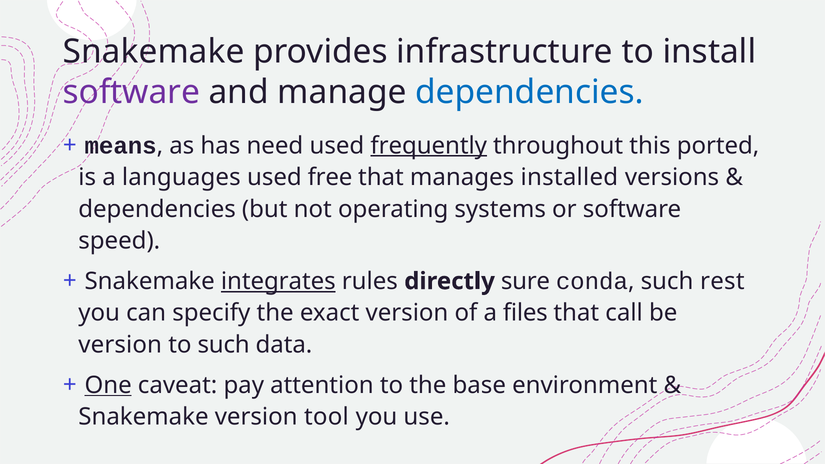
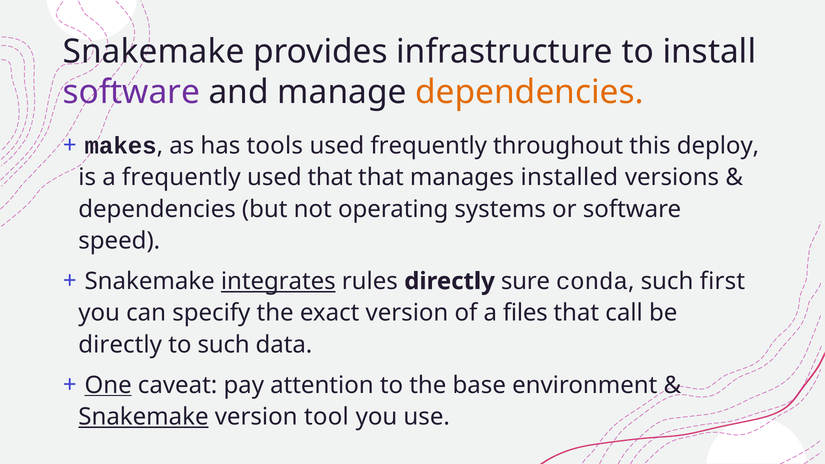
dependencies at (530, 92) colour: blue -> orange
means: means -> makes
need: need -> tools
frequently at (429, 146) underline: present -> none
ported: ported -> deploy
a languages: languages -> frequently
used free: free -> that
rest: rest -> first
version at (120, 345): version -> directly
Snakemake at (143, 417) underline: none -> present
